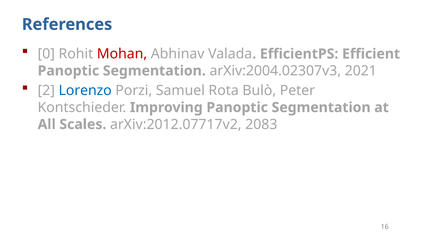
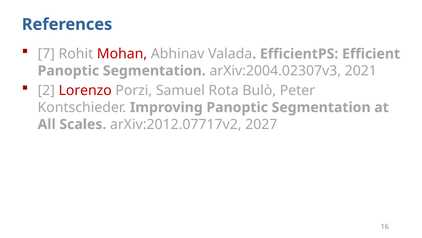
0: 0 -> 7
Lorenzo colour: blue -> red
2083: 2083 -> 2027
